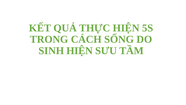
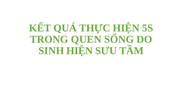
CÁCH: CÁCH -> QUEN
